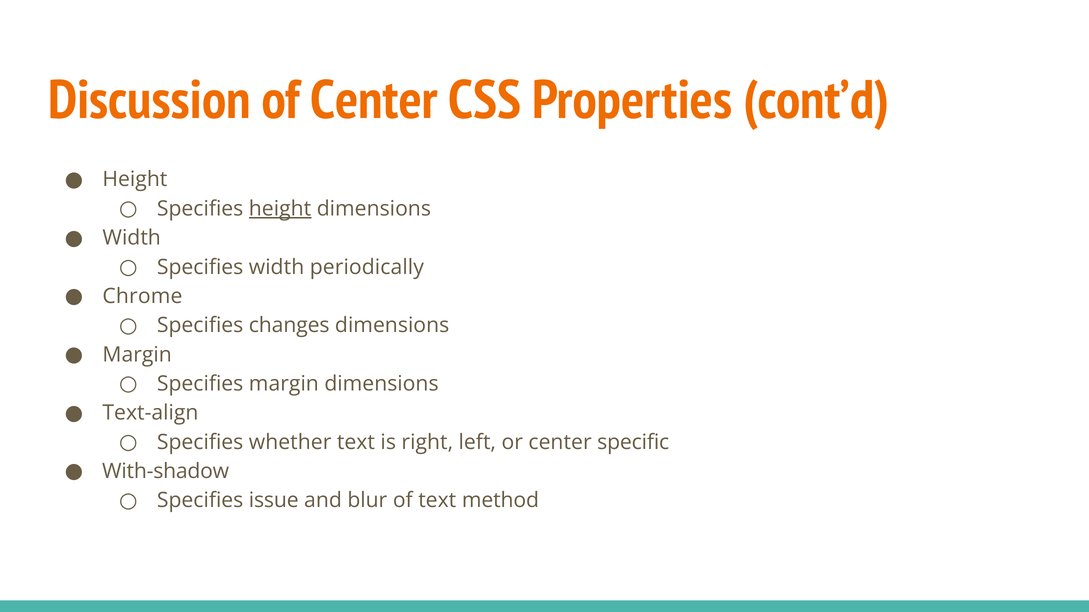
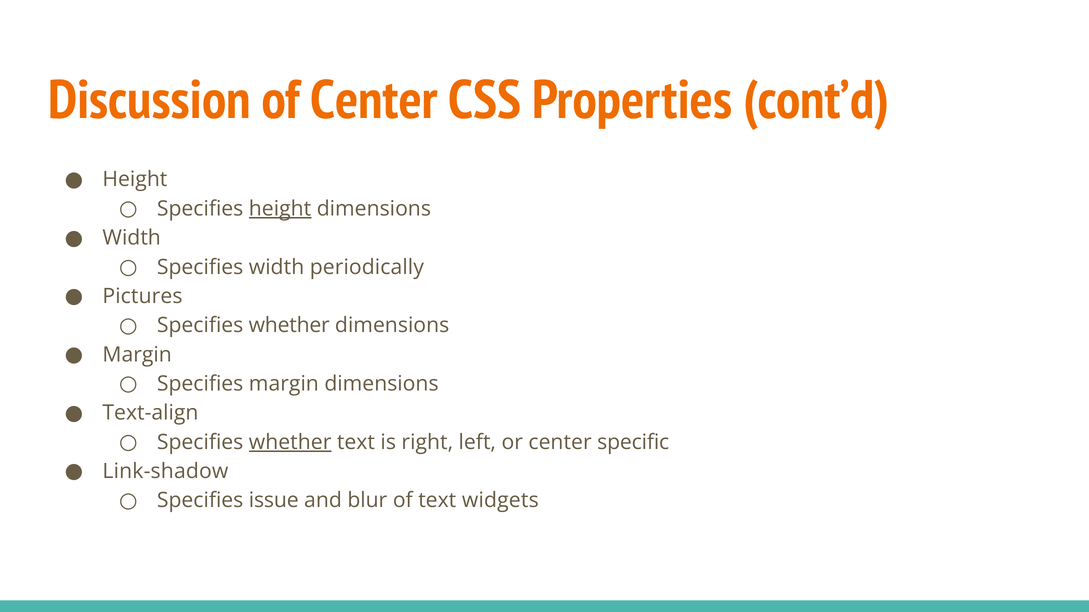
Chrome: Chrome -> Pictures
changes at (289, 326): changes -> whether
whether at (290, 442) underline: none -> present
With-shadow: With-shadow -> Link-shadow
method: method -> widgets
